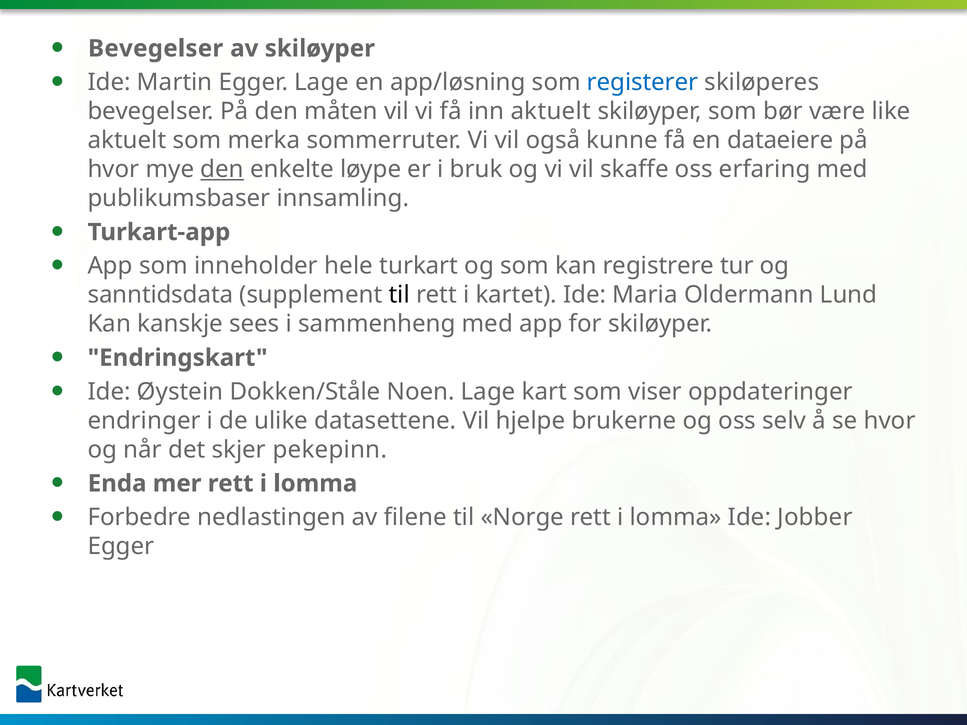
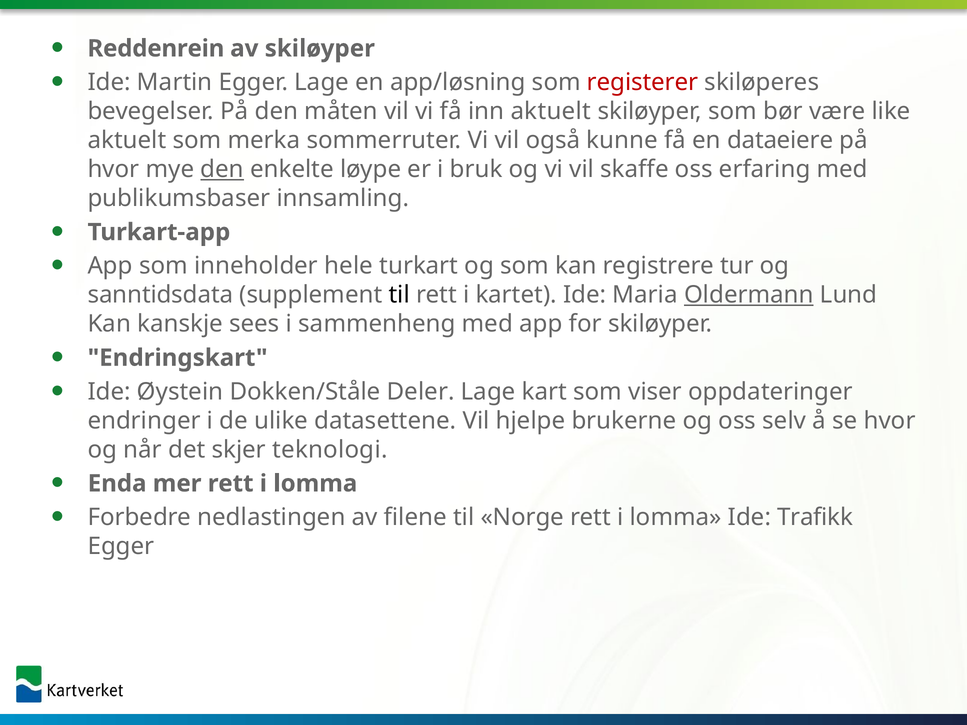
Bevegelser at (156, 49): Bevegelser -> Reddenrein
registerer colour: blue -> red
Oldermann underline: none -> present
Noen: Noen -> Deler
pekepinn: pekepinn -> teknologi
Jobber: Jobber -> Trafikk
